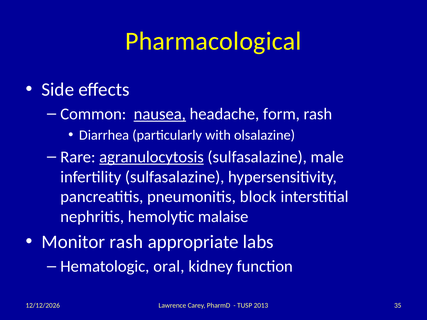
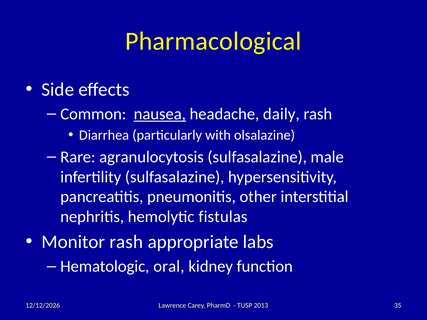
form: form -> daily
agranulocytosis underline: present -> none
block: block -> other
malaise: malaise -> fistulas
